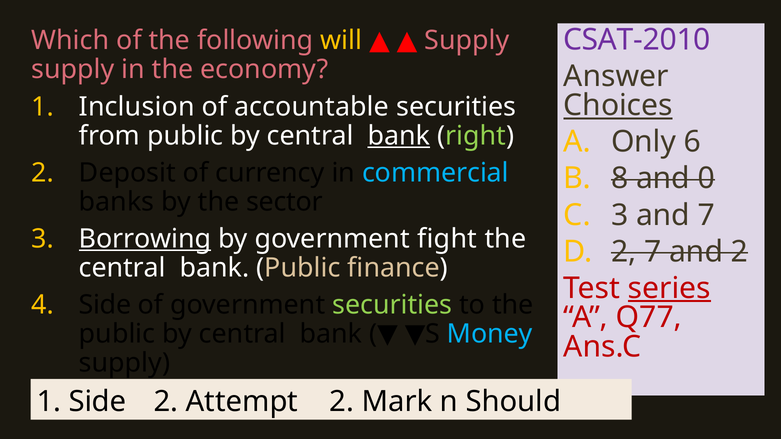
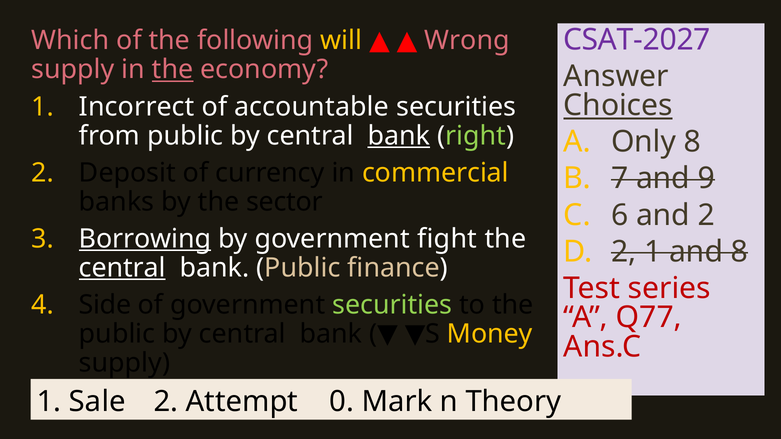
CSAT-2010: CSAT-2010 -> CSAT-2027
Supply at (467, 41): Supply -> Wrong
the at (173, 70) underline: none -> present
Inclusion: Inclusion -> Incorrect
Only 6: 6 -> 8
commercial colour: light blue -> yellow
8: 8 -> 7
0: 0 -> 9
3 at (620, 215): 3 -> 6
and 7: 7 -> 2
2 7: 7 -> 1
and 2: 2 -> 8
central at (122, 268) underline: none -> present
series underline: present -> none
Money colour: light blue -> yellow
1 Side: Side -> Sale
Attempt 2: 2 -> 0
Should: Should -> Theory
